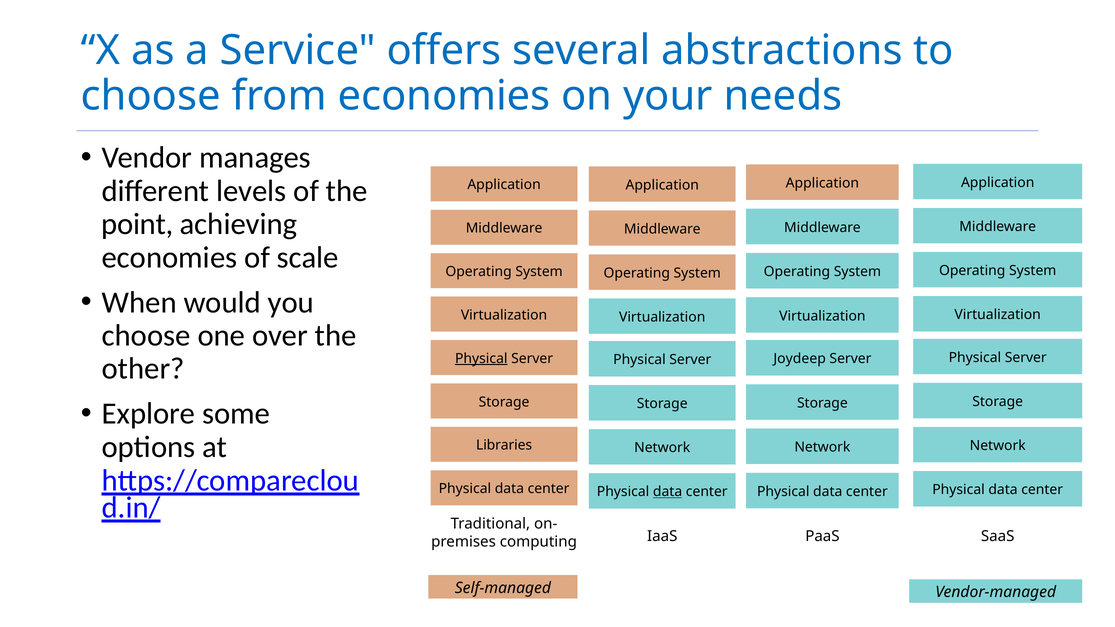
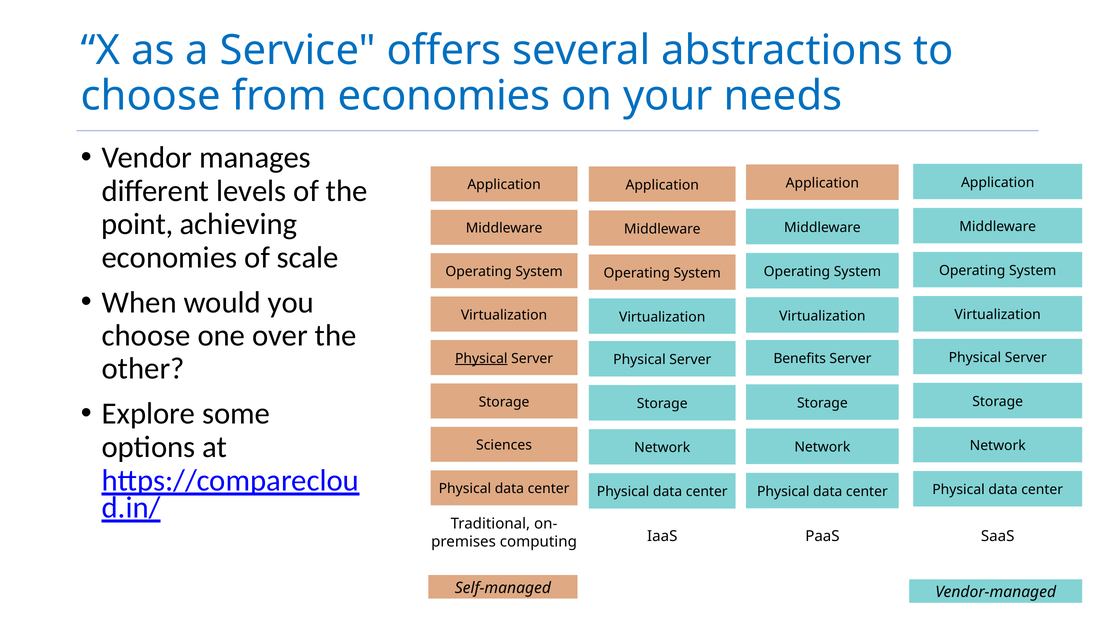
Joydeep: Joydeep -> Benefits
Libraries: Libraries -> Sciences
data at (668, 492) underline: present -> none
